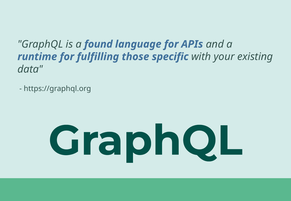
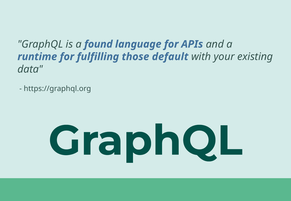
specific: specific -> default
